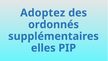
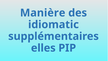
Adoptez: Adoptez -> Manière
ordonnés: ordonnés -> idiomatic
